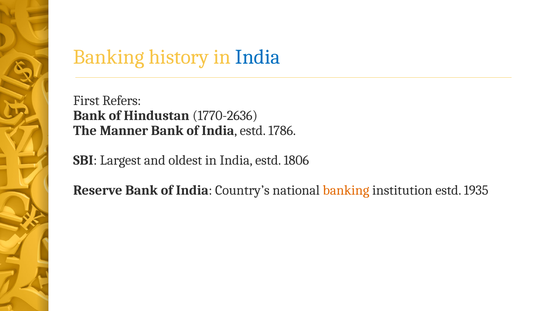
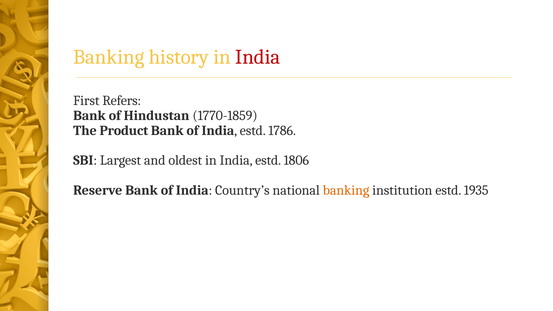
India at (258, 57) colour: blue -> red
1770-2636: 1770-2636 -> 1770-1859
Manner: Manner -> Product
